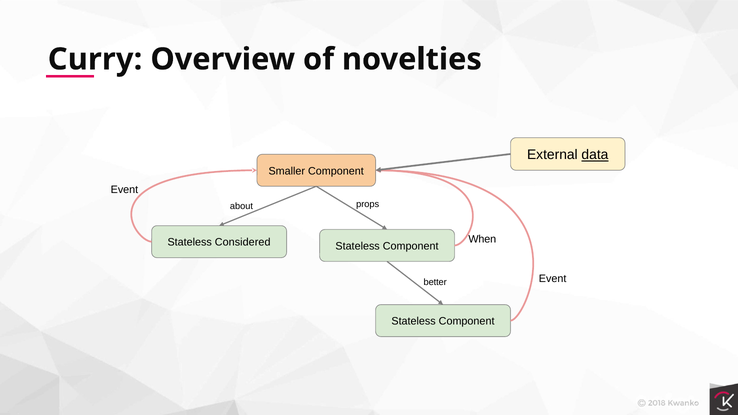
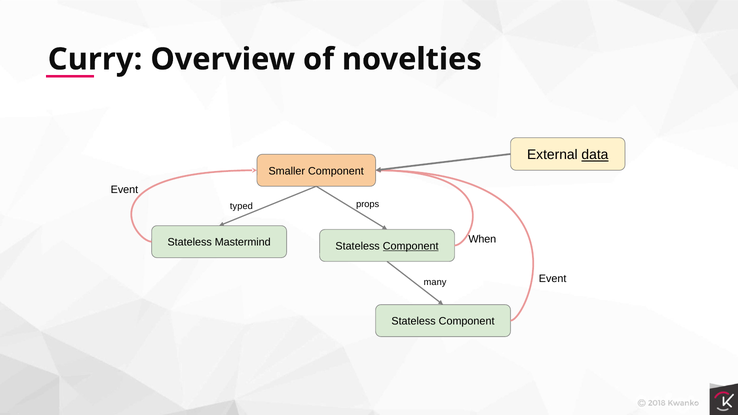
about: about -> typed
Considered: Considered -> Mastermind
Component at (411, 246) underline: none -> present
better: better -> many
